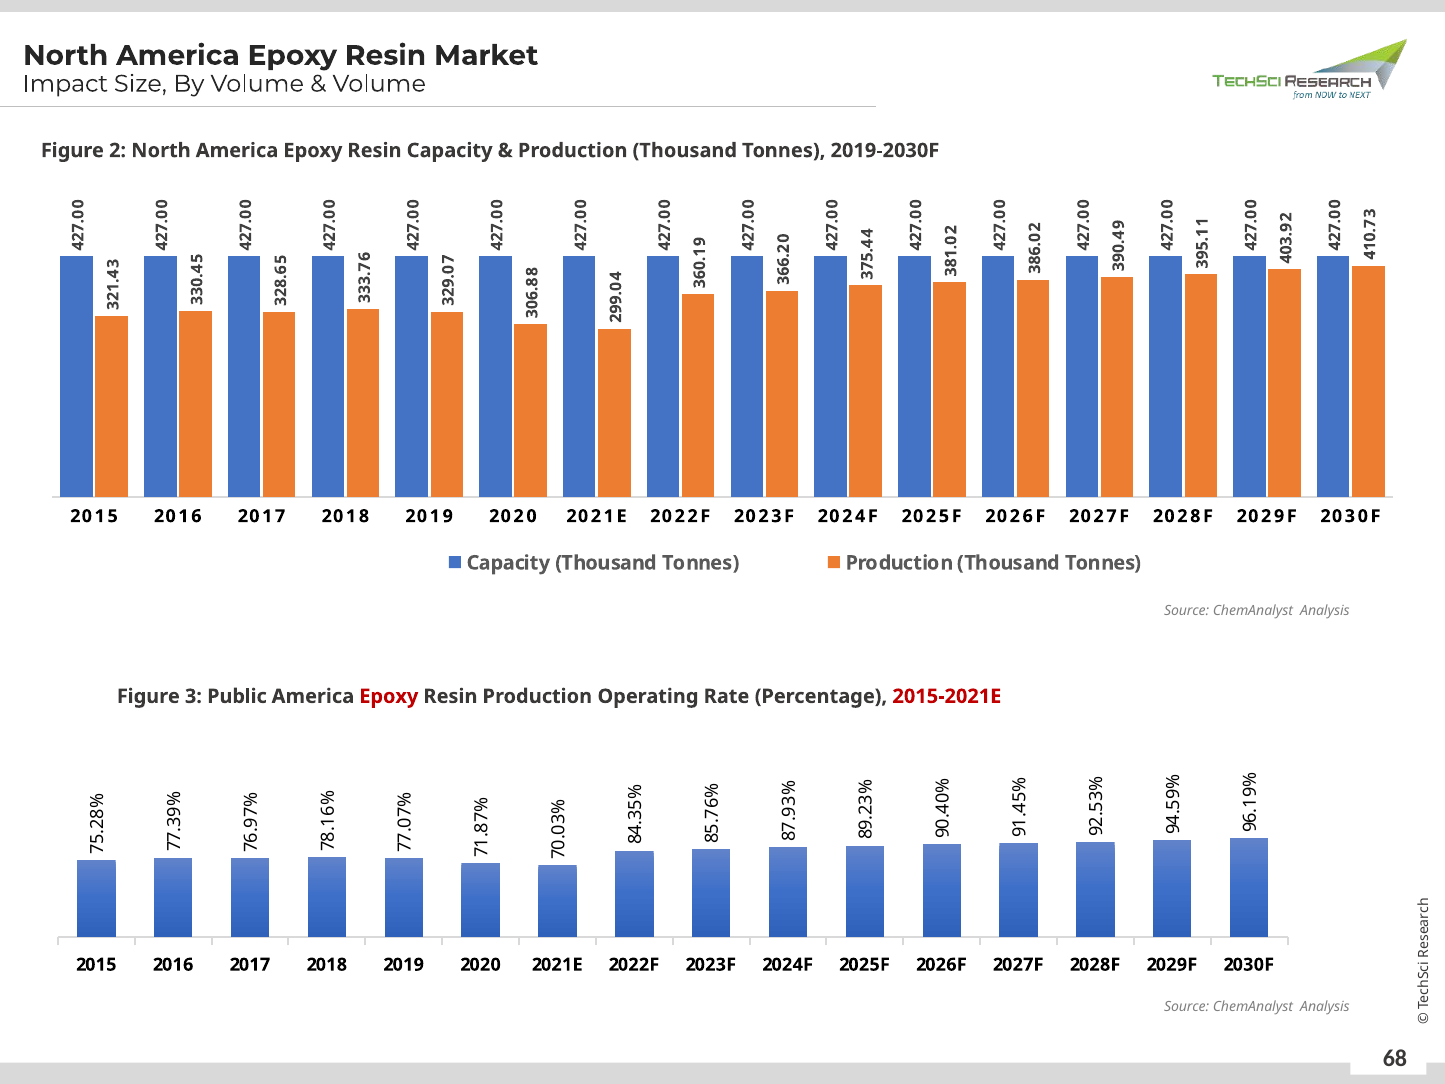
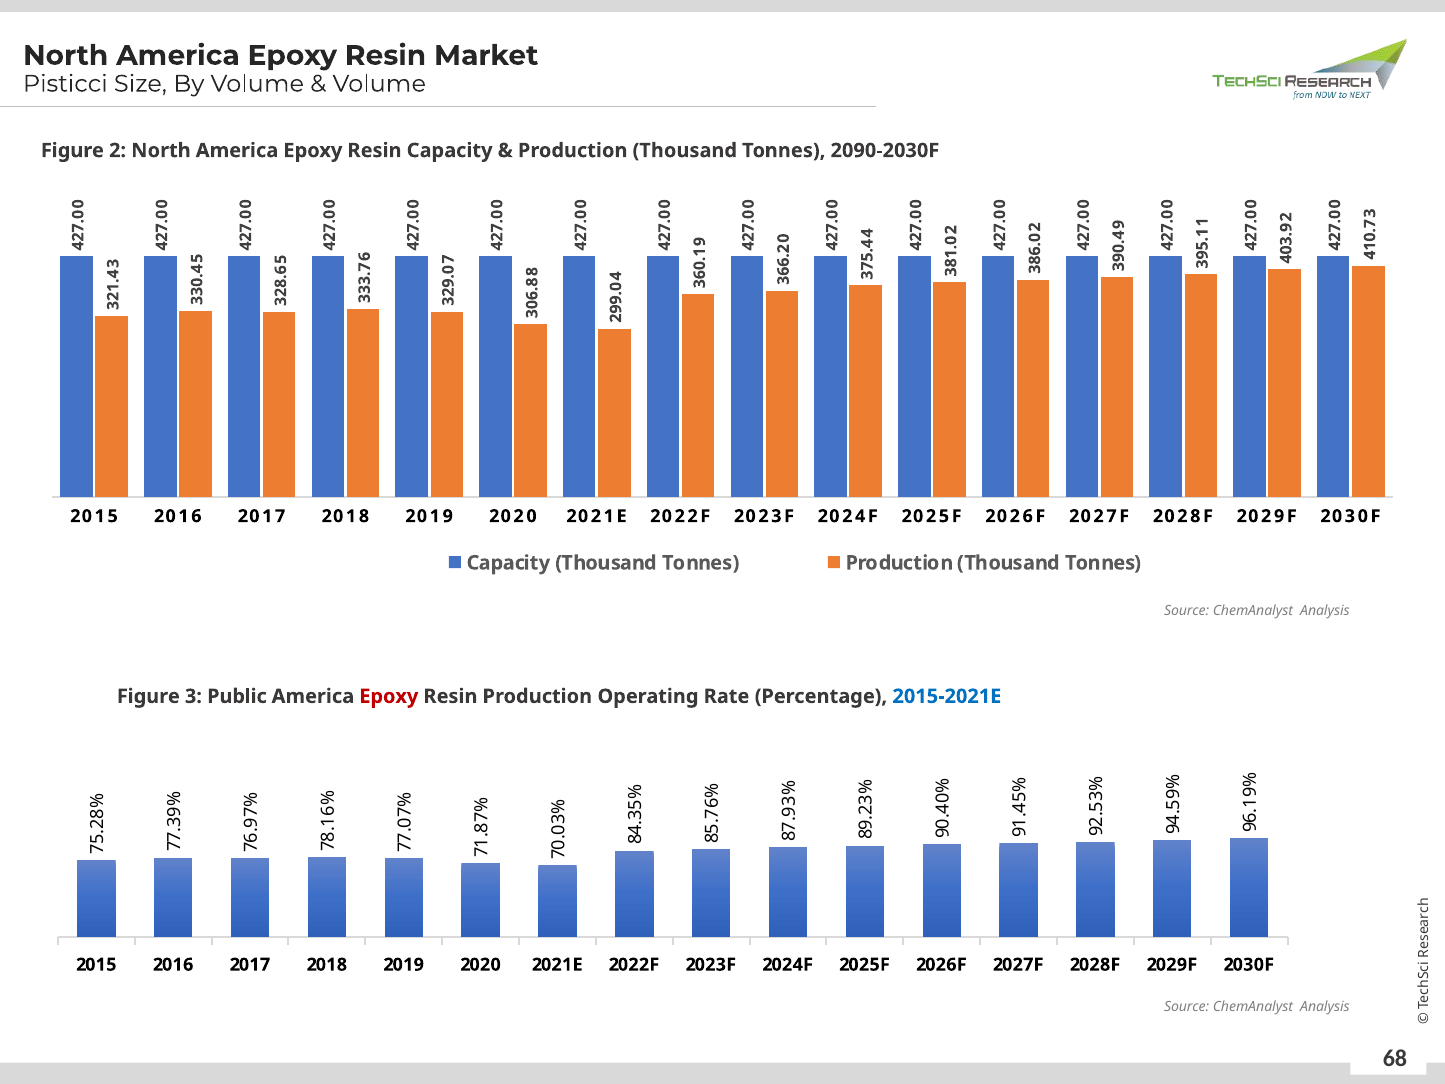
Impact: Impact -> Pisticci
2019-2030F: 2019-2030F -> 2090-2030F
2015-2021E colour: red -> blue
